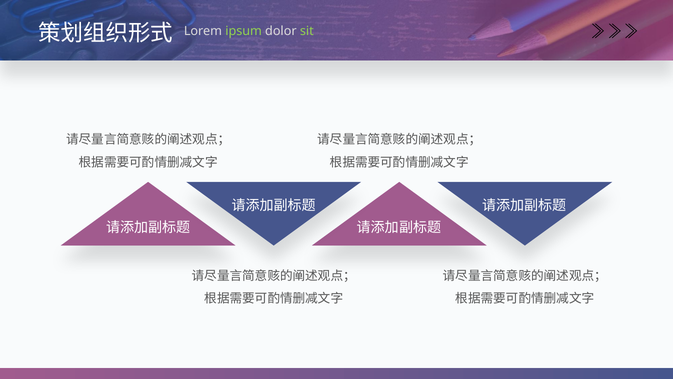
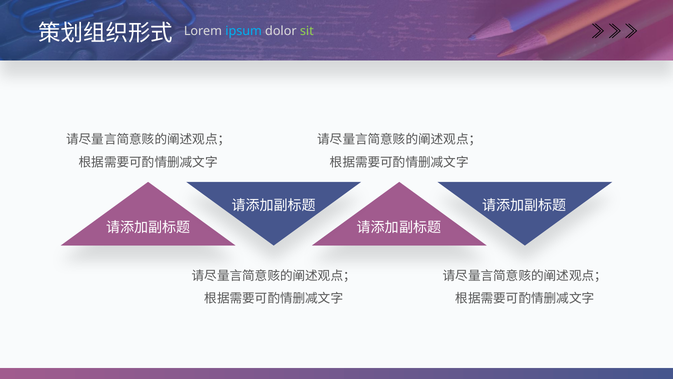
ipsum colour: light green -> light blue
